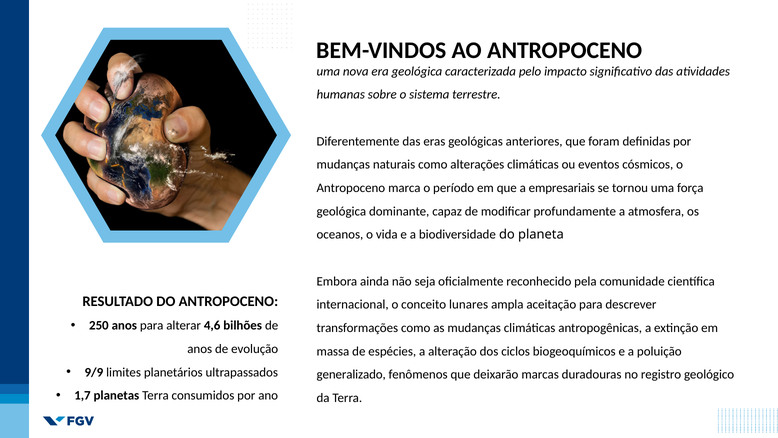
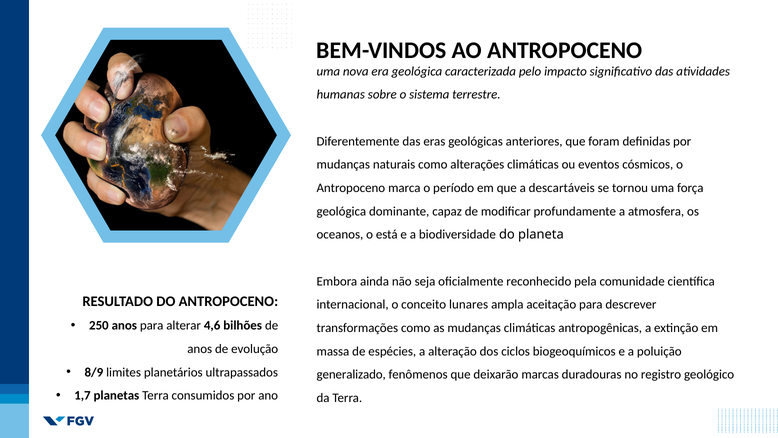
empresariais: empresariais -> descartáveis
vida: vida -> está
9/9: 9/9 -> 8/9
